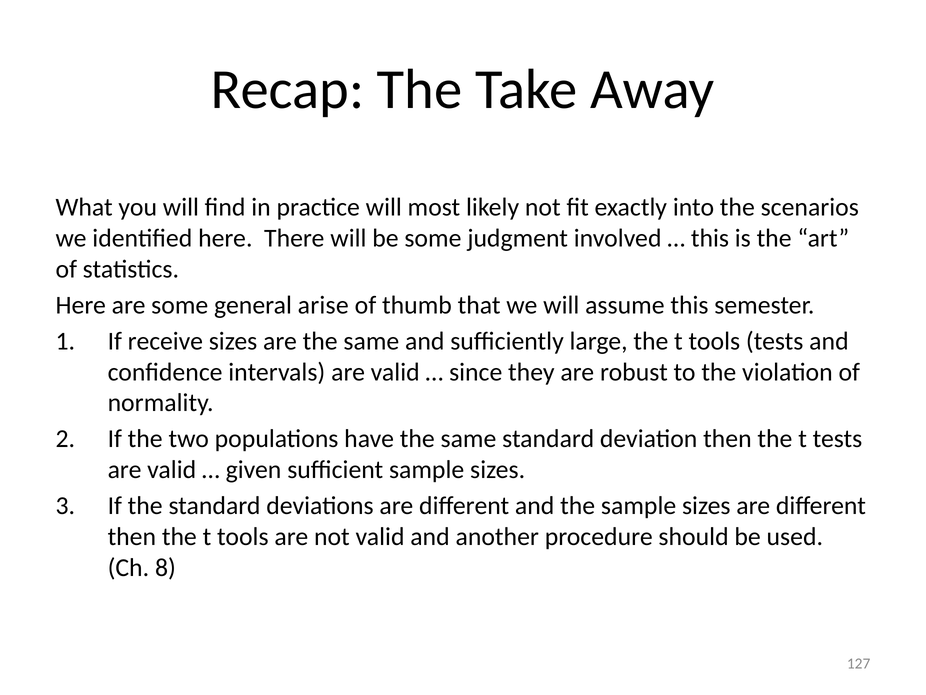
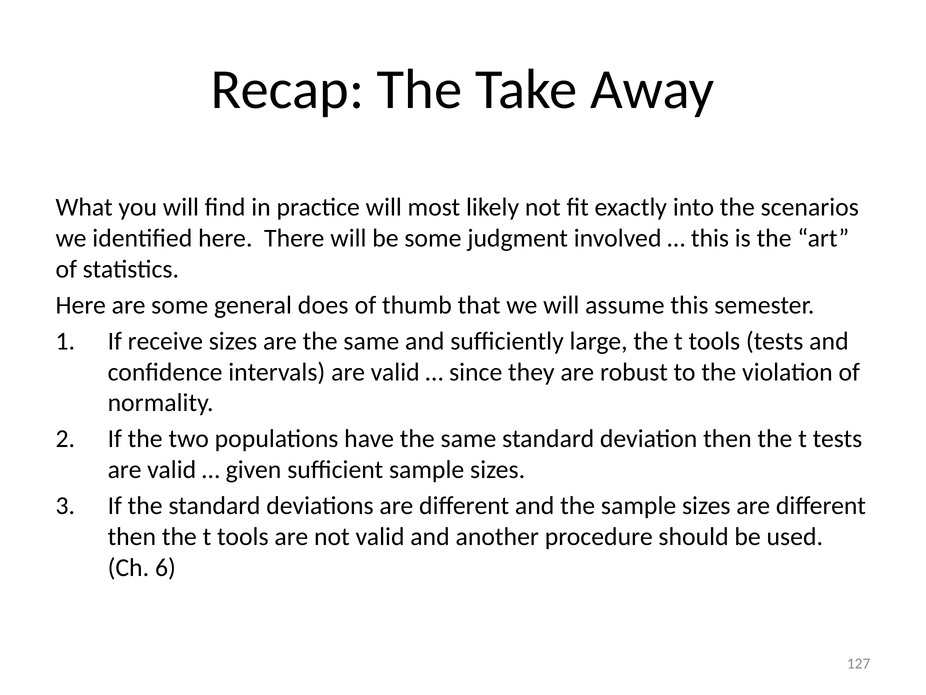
arise: arise -> does
8: 8 -> 6
